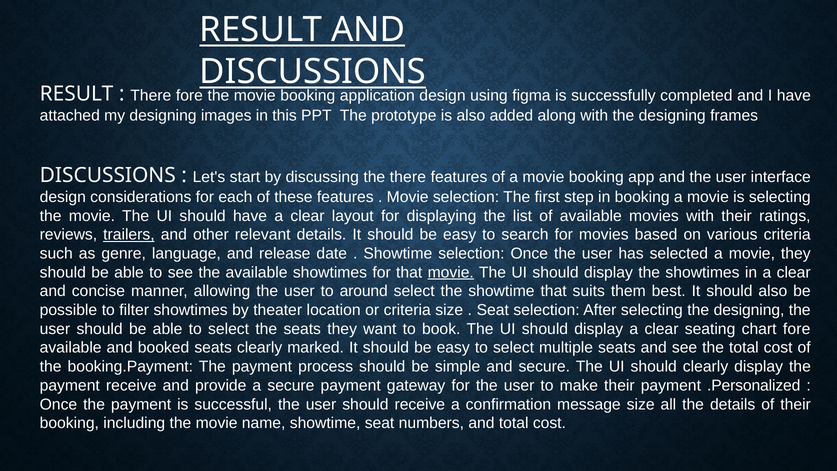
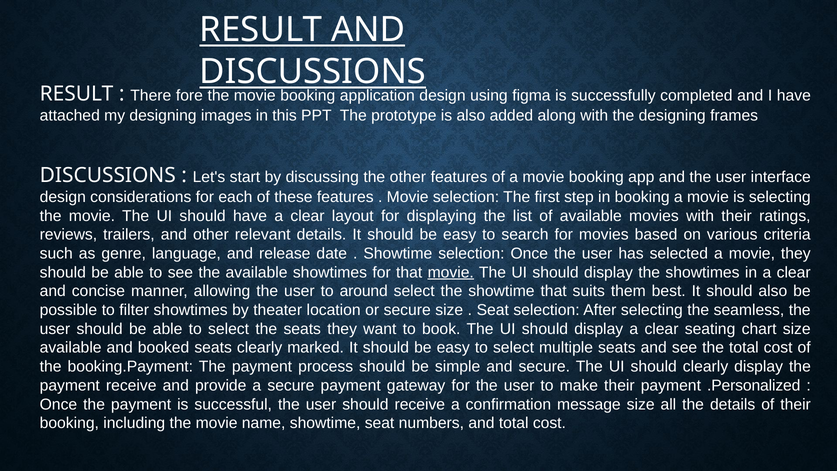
the there: there -> other
trailers underline: present -> none
or criteria: criteria -> secure
selecting the designing: designing -> seamless
chart fore: fore -> size
